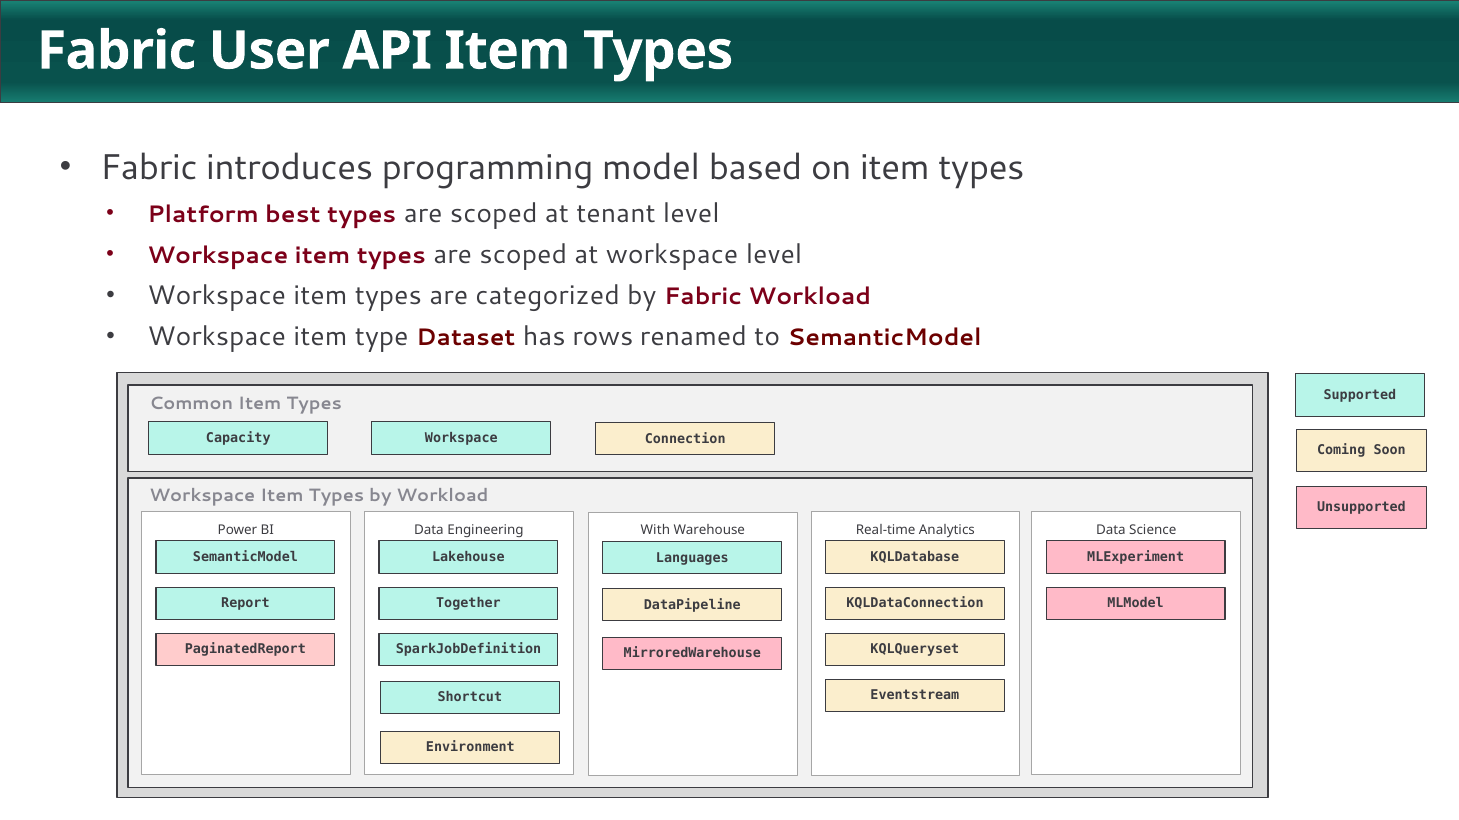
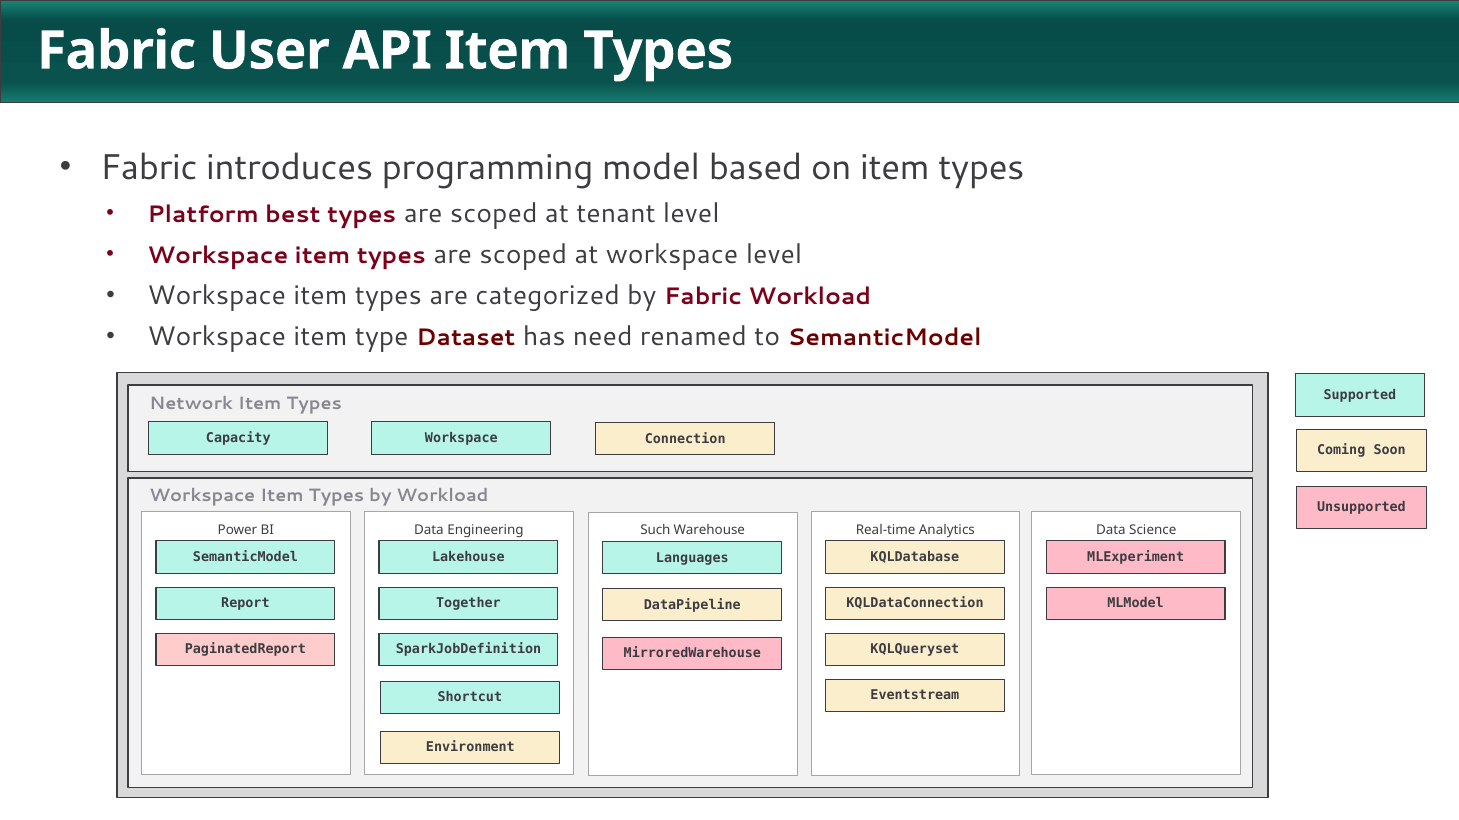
rows: rows -> need
Common: Common -> Network
With: With -> Such
